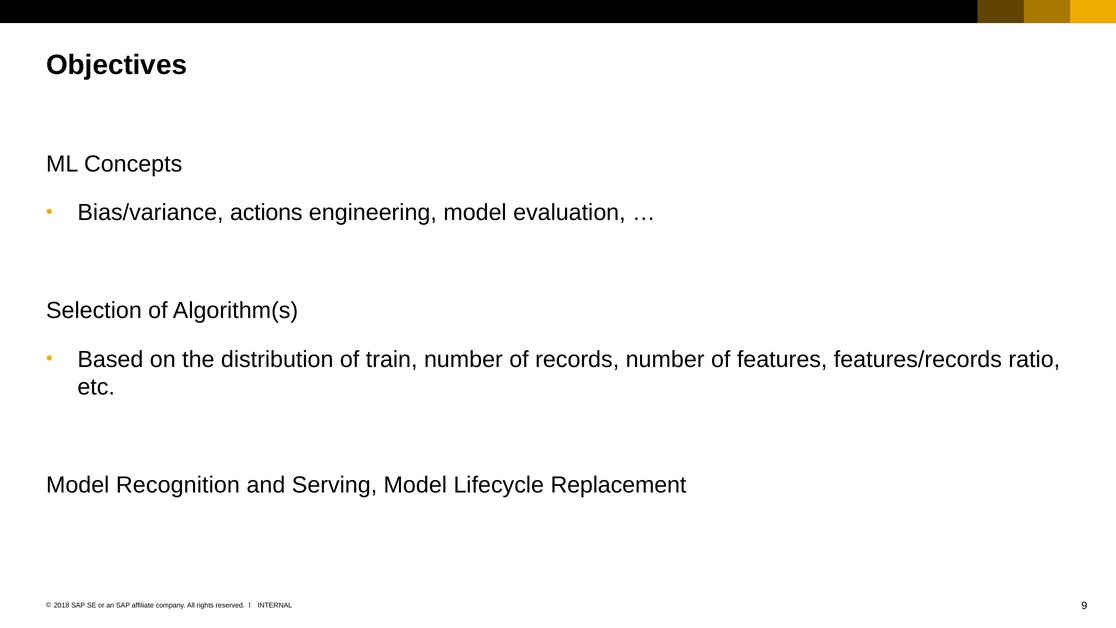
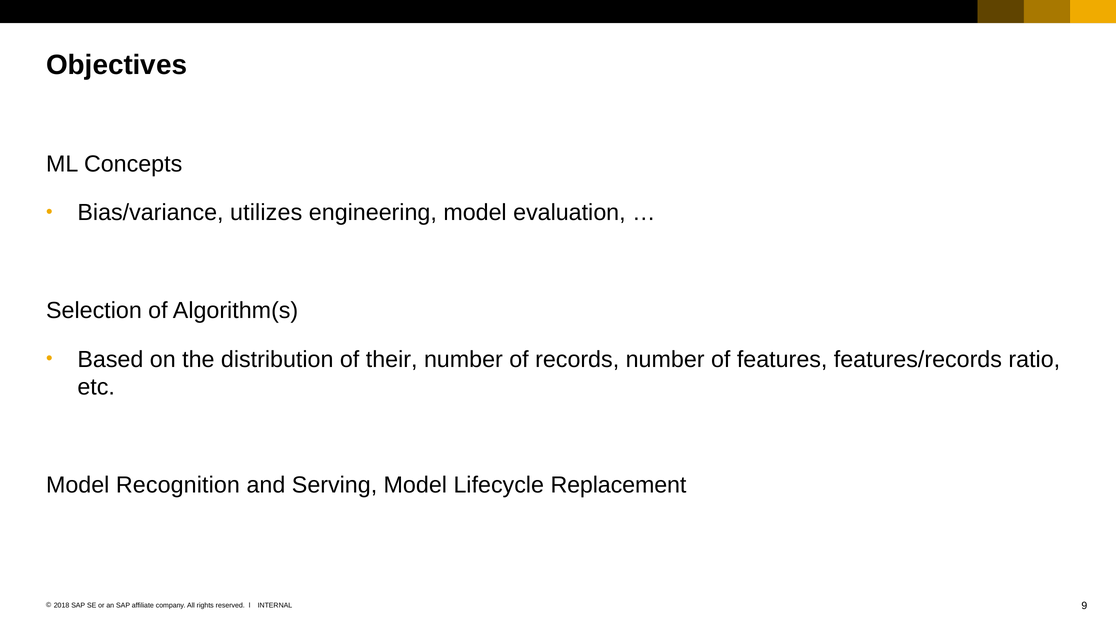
actions: actions -> utilizes
train: train -> their
